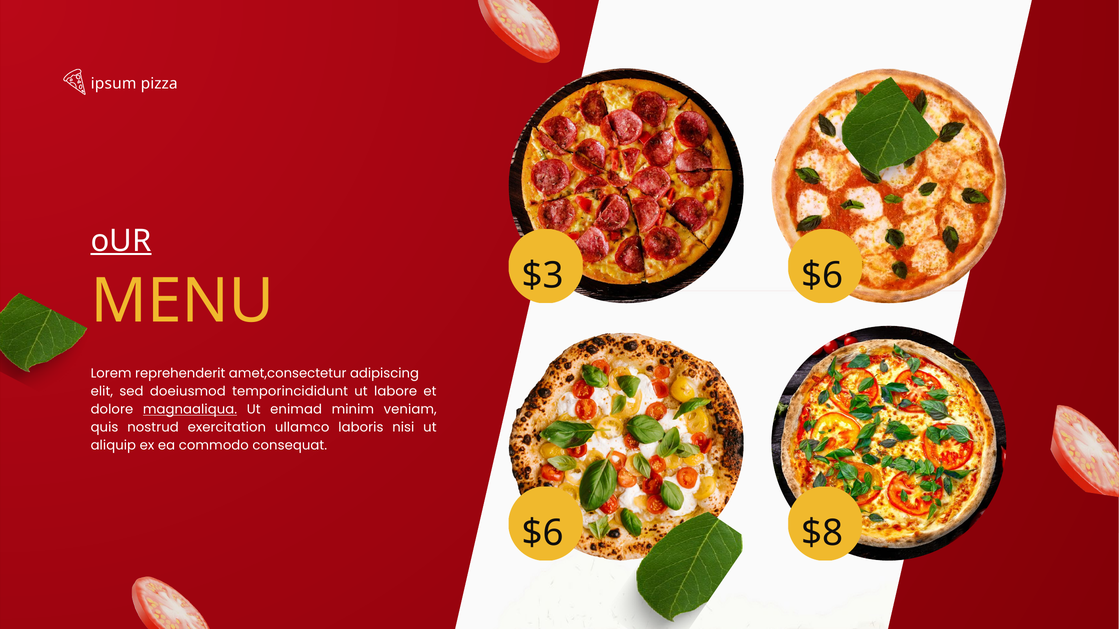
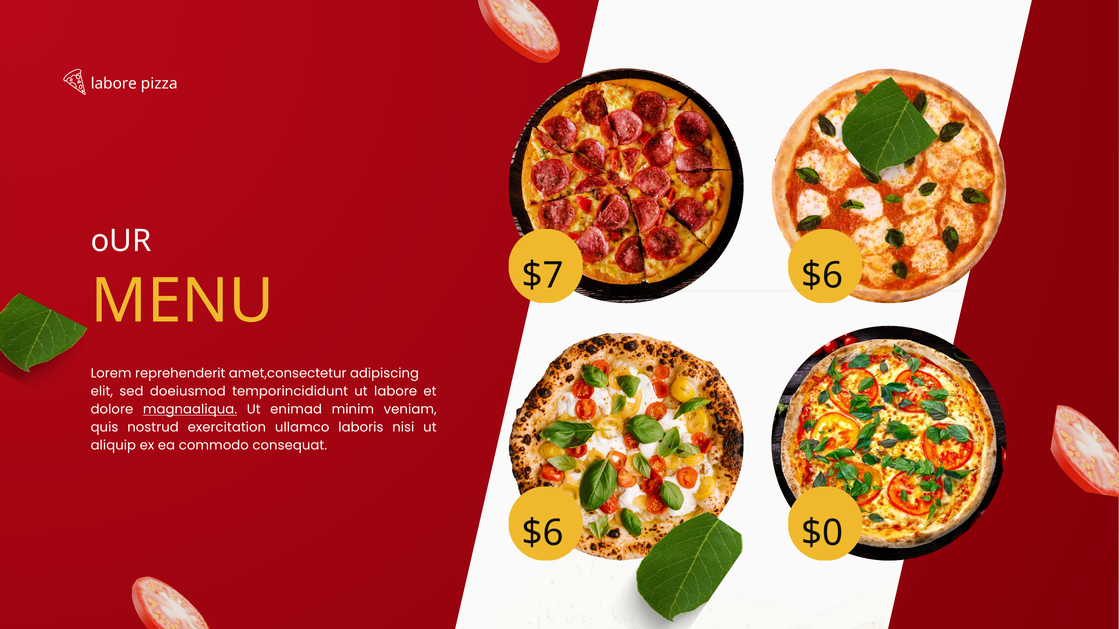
ipsum at (114, 84): ipsum -> labore
oUR underline: present -> none
$3: $3 -> $7
$8: $8 -> $0
